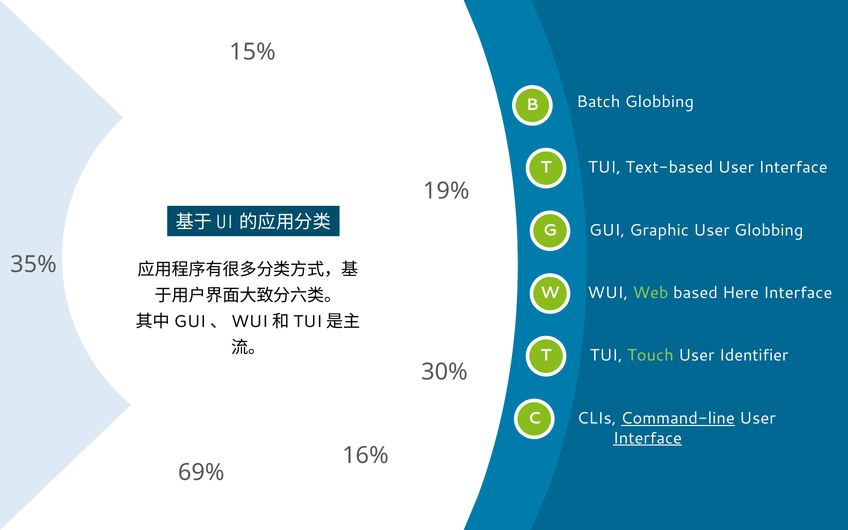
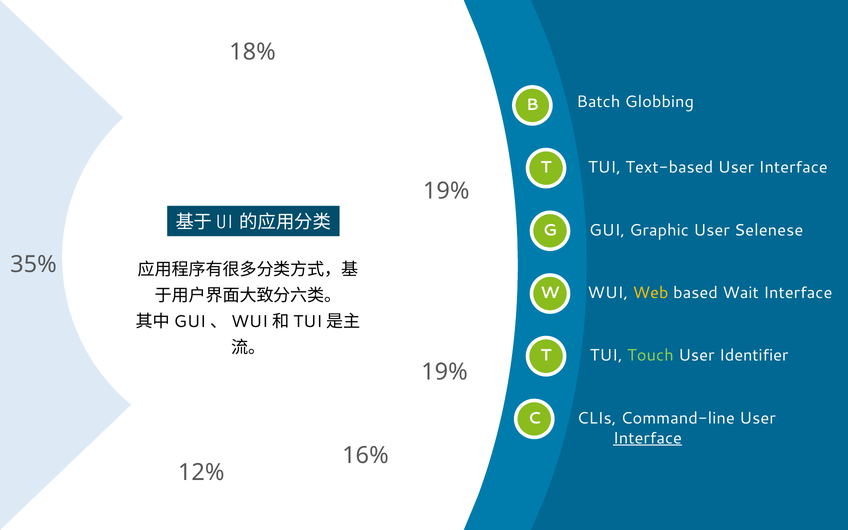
15%: 15% -> 18%
User Globbing: Globbing -> Selenese
Web colour: light green -> yellow
Here: Here -> Wait
30% at (444, 372): 30% -> 19%
Command-line underline: present -> none
69%: 69% -> 12%
